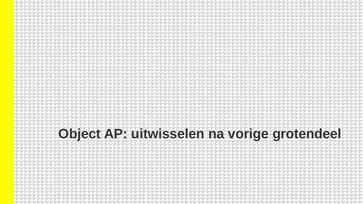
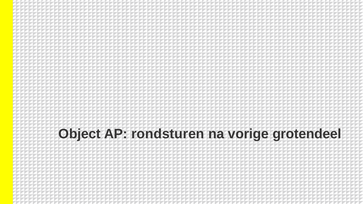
uitwisselen: uitwisselen -> rondsturen
